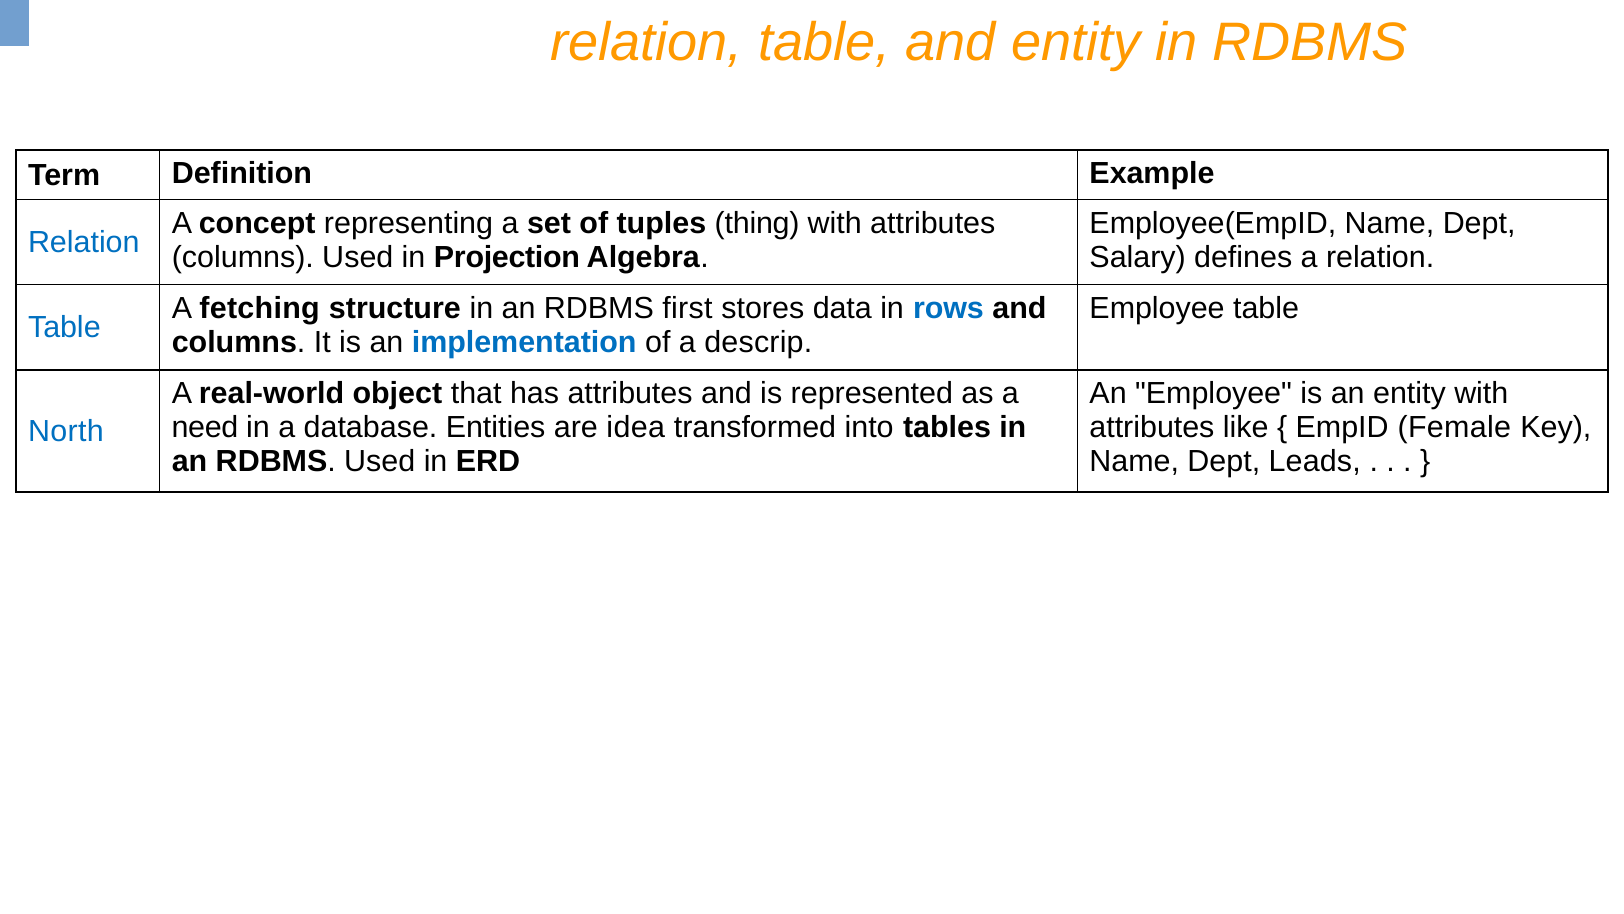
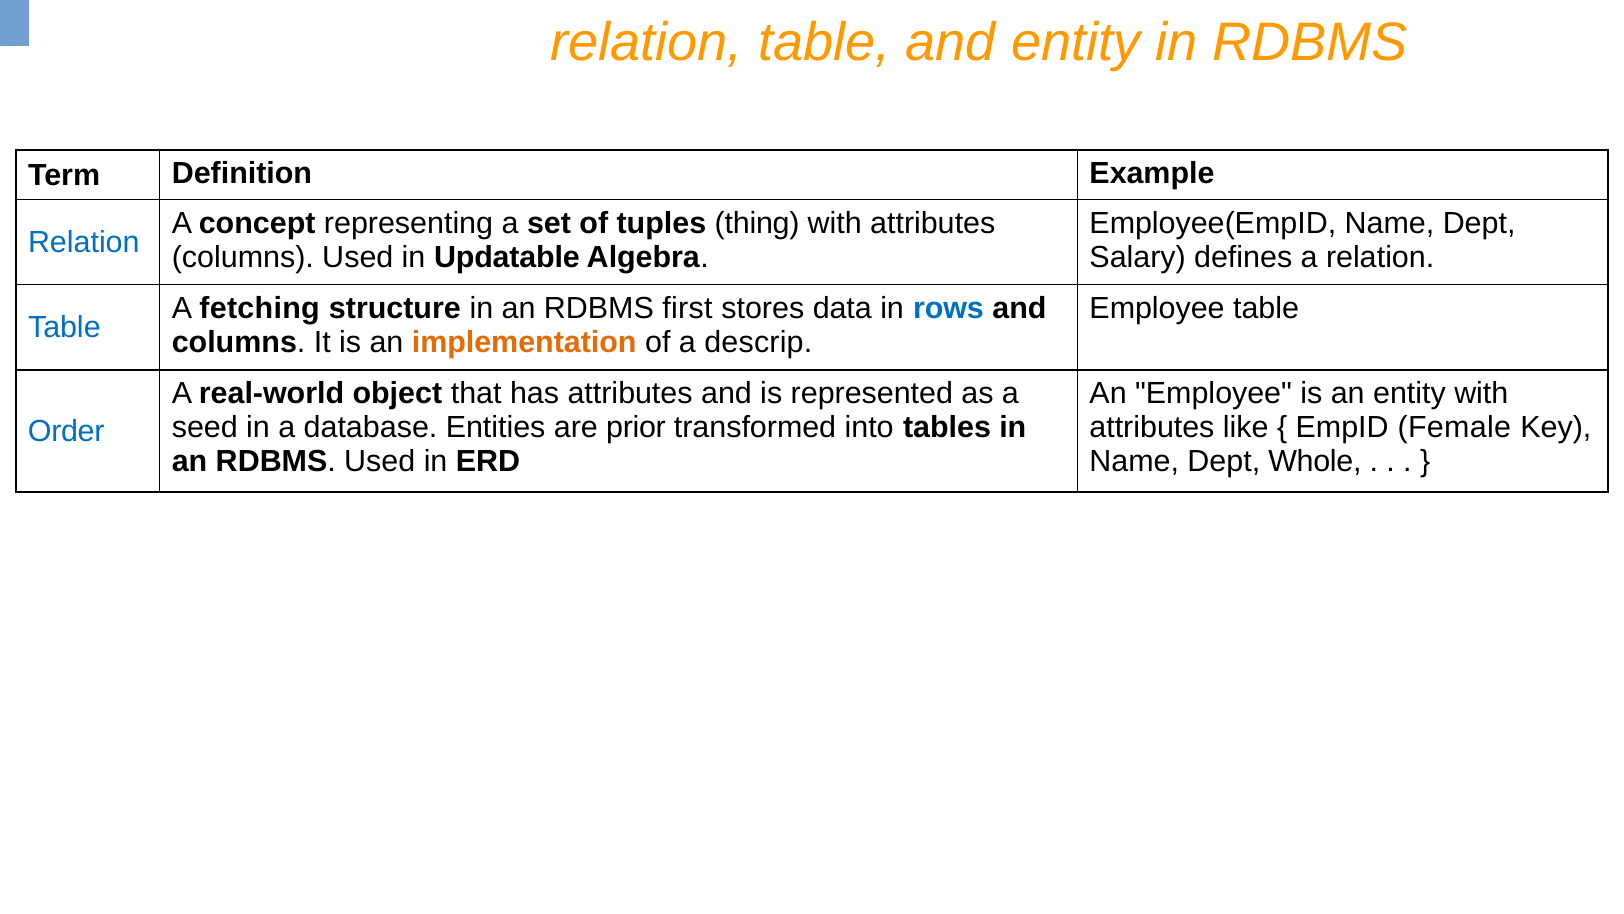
Projection: Projection -> Updatable
implementation colour: blue -> orange
need: need -> seed
idea: idea -> prior
North: North -> Order
Leads: Leads -> Whole
